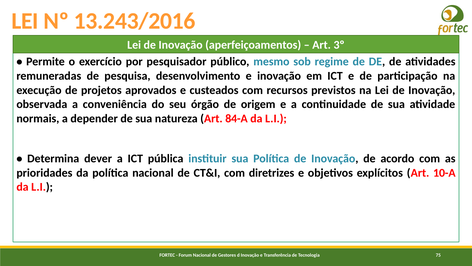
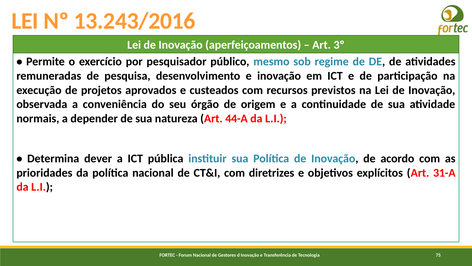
84-A: 84-A -> 44-A
10-A: 10-A -> 31-A
